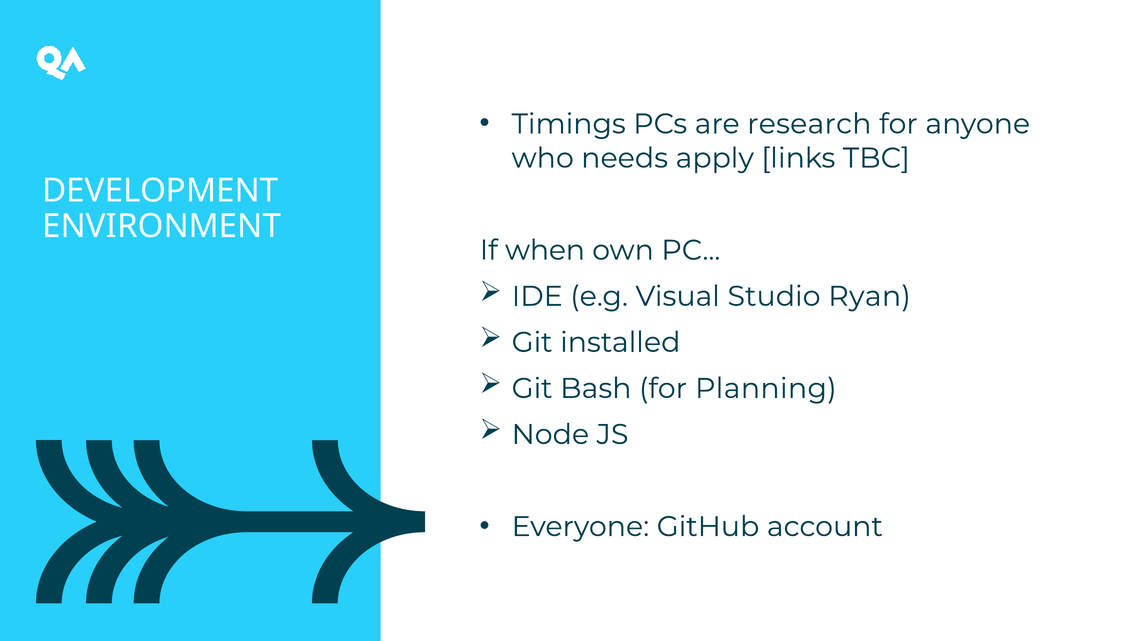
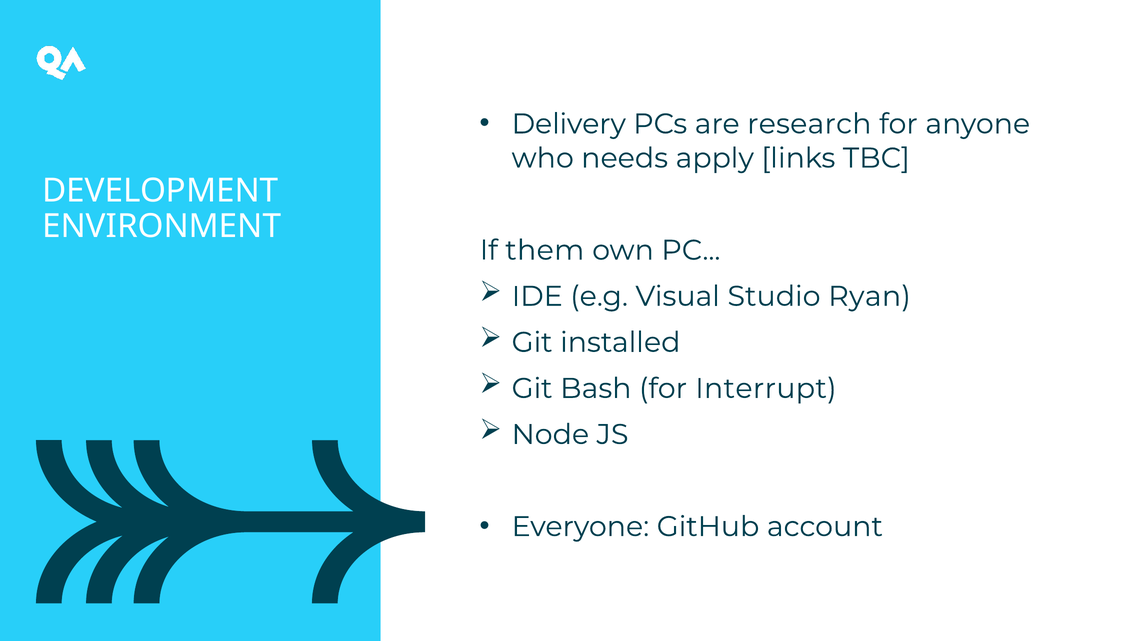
Timings: Timings -> Delivery
when: when -> them
Planning: Planning -> Interrupt
